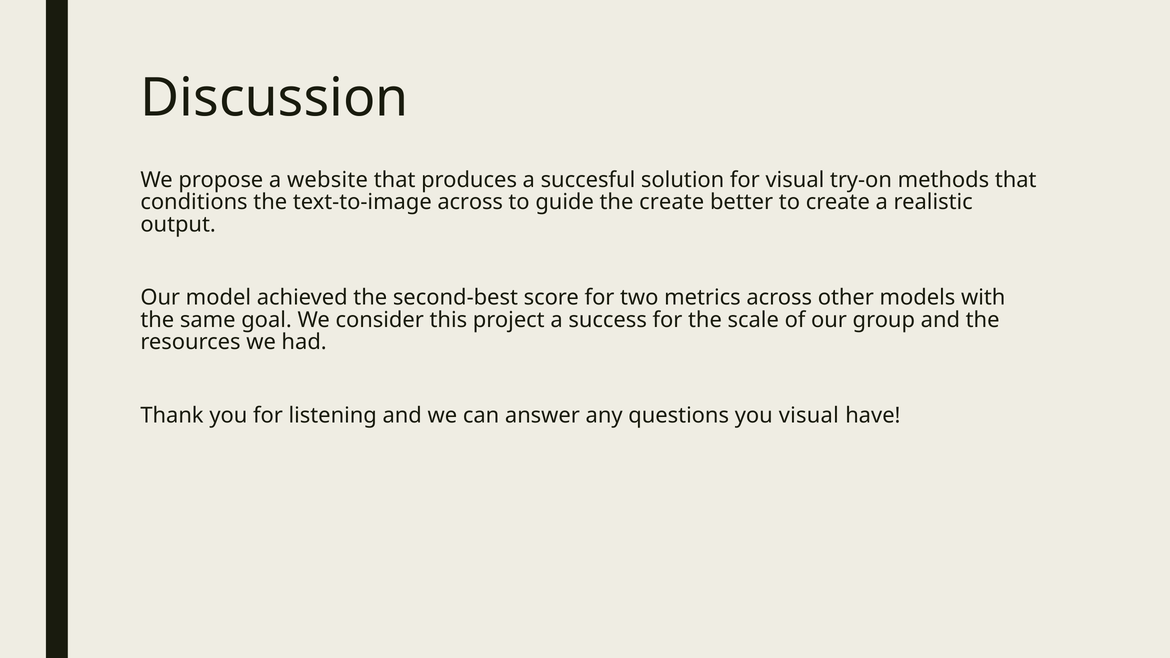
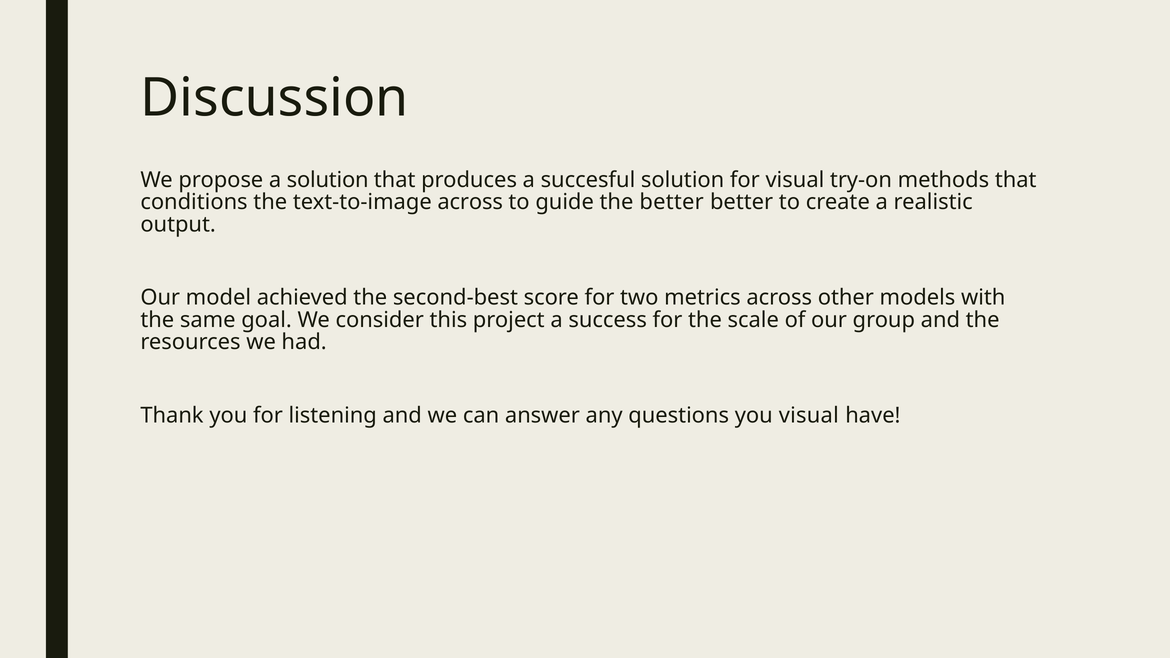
a website: website -> solution
the create: create -> better
